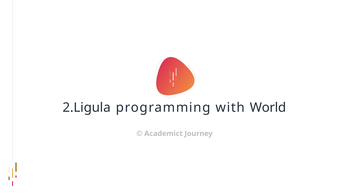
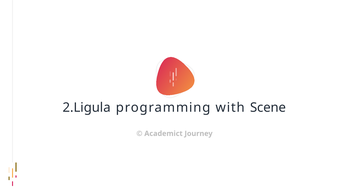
World: World -> Scene
